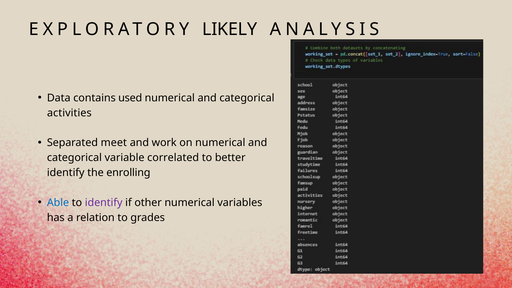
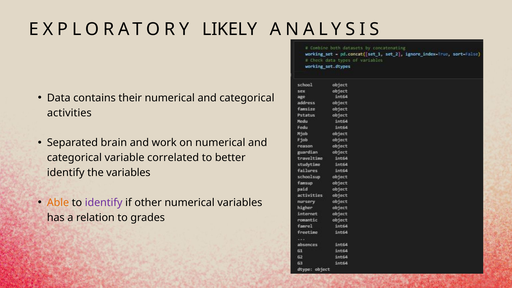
used: used -> their
meet: meet -> brain
the enrolling: enrolling -> variables
Able colour: blue -> orange
